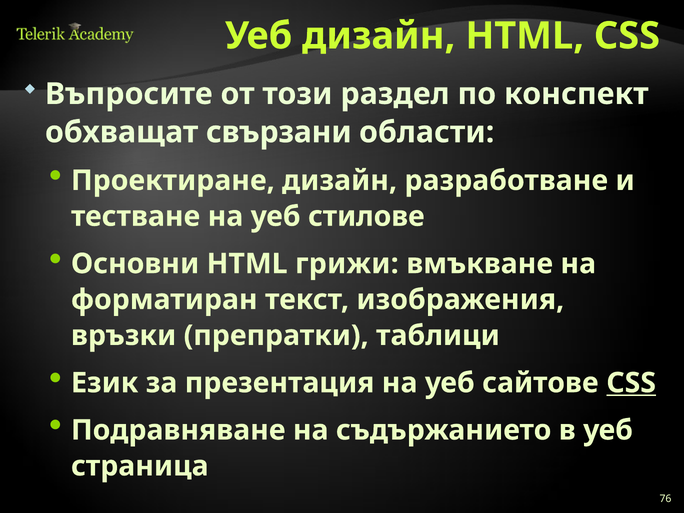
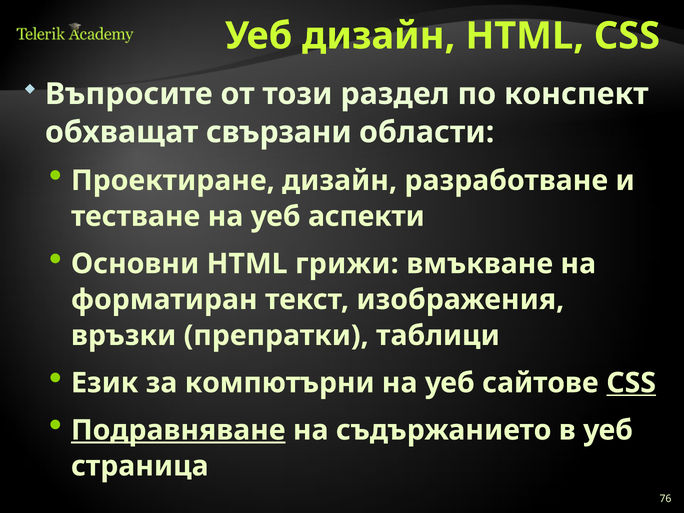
стилове: стилове -> аспекти
презентация: презентация -> компютърни
Подравняване underline: none -> present
